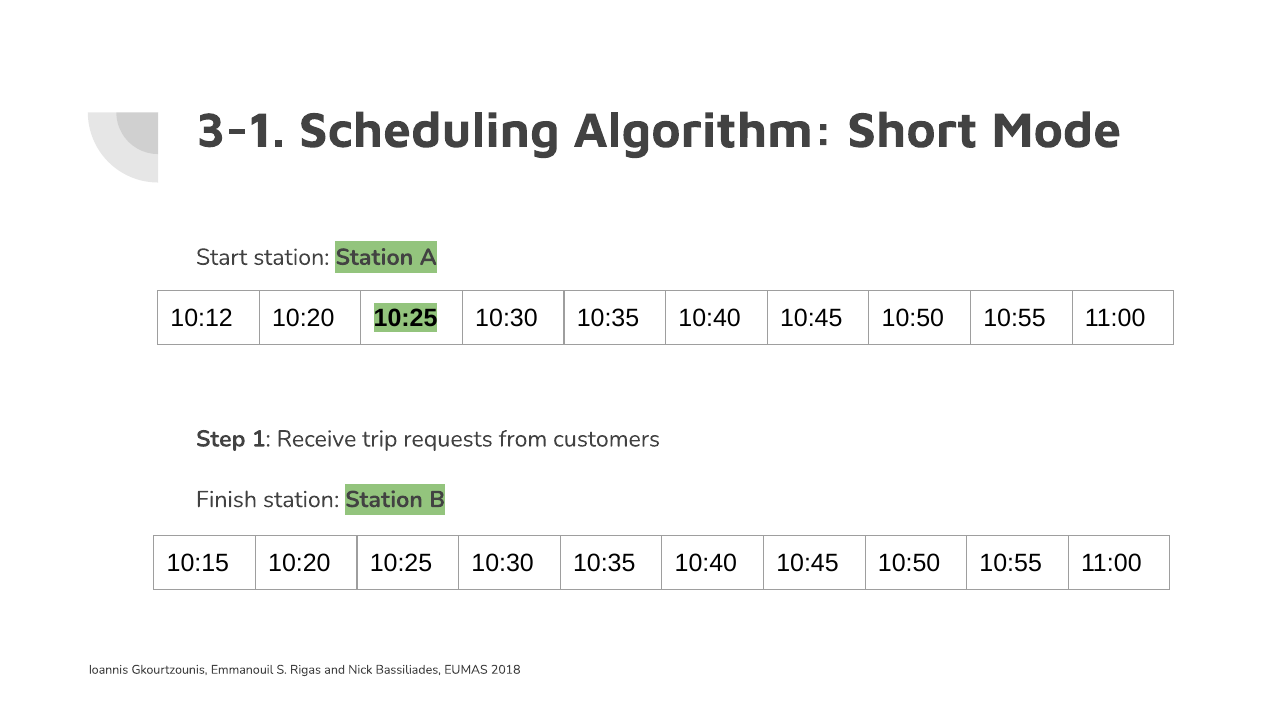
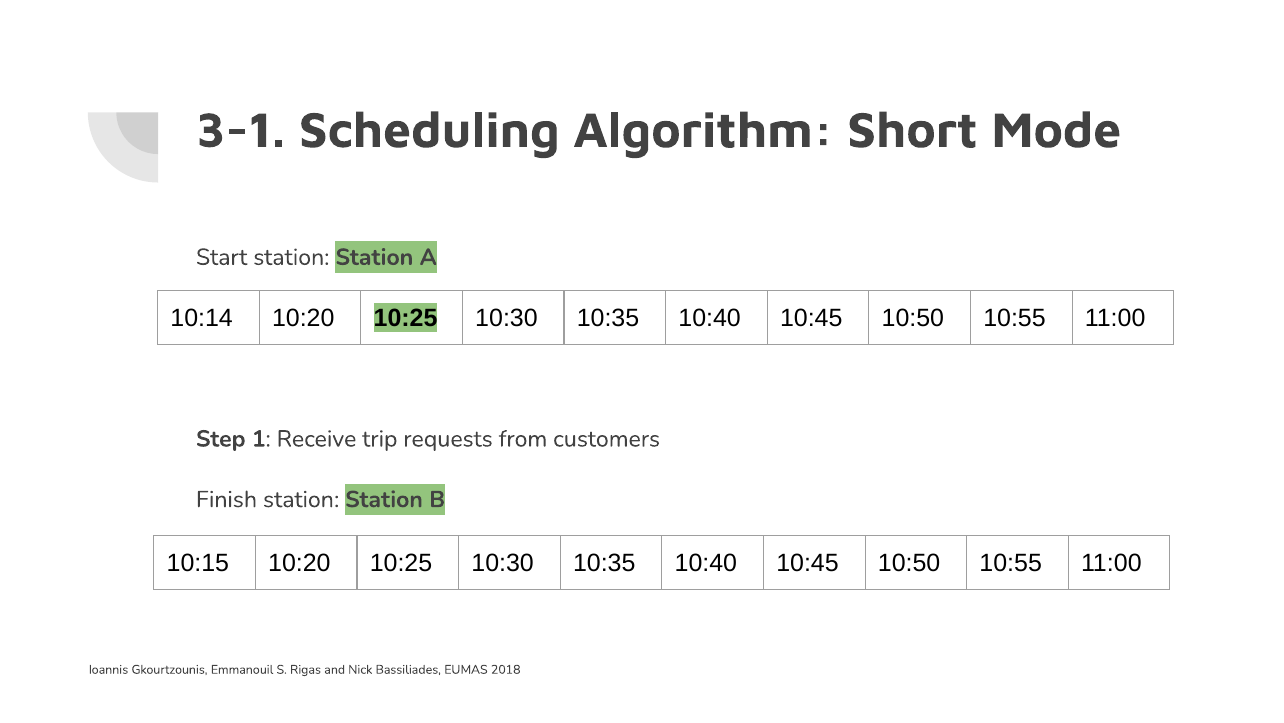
10:12: 10:12 -> 10:14
